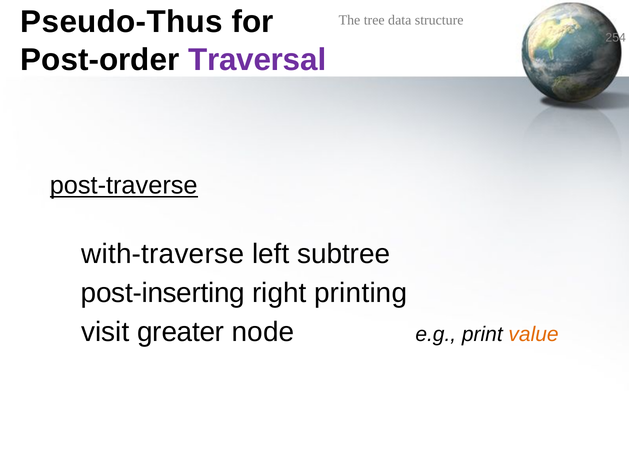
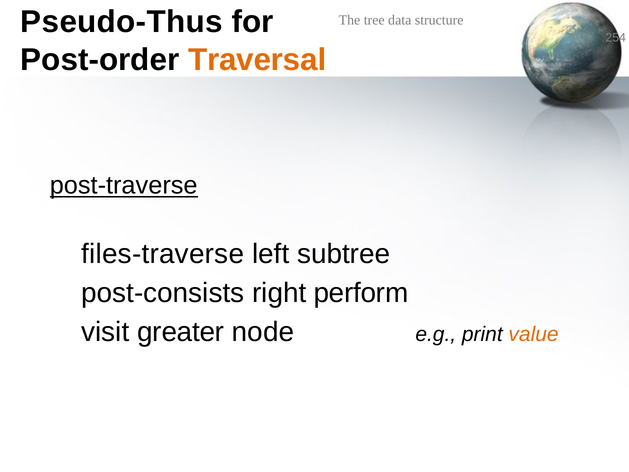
Traversal colour: purple -> orange
with-traverse: with-traverse -> files-traverse
post-inserting: post-inserting -> post-consists
printing: printing -> perform
